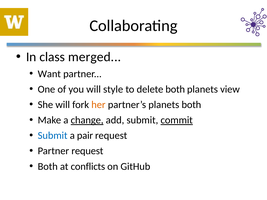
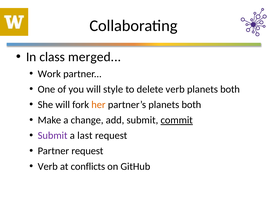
Want: Want -> Work
delete both: both -> verb
view at (230, 89): view -> both
change underline: present -> none
Submit at (53, 136) colour: blue -> purple
pair: pair -> last
Both at (48, 167): Both -> Verb
